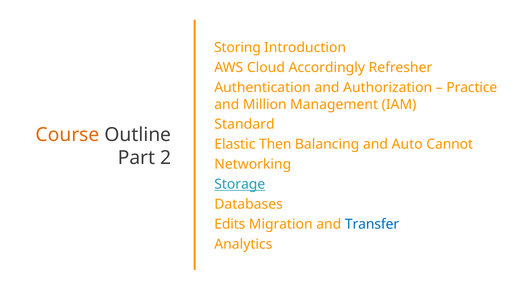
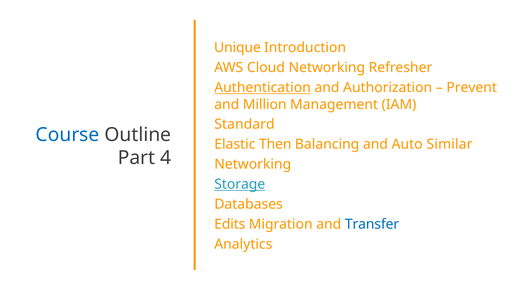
Storing: Storing -> Unique
Cloud Accordingly: Accordingly -> Networking
Authentication underline: none -> present
Practice: Practice -> Prevent
Course colour: orange -> blue
Cannot: Cannot -> Similar
2: 2 -> 4
